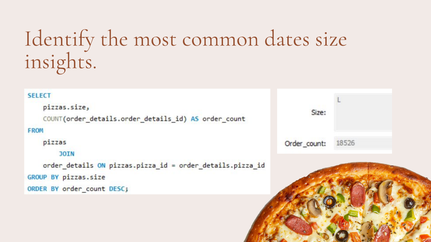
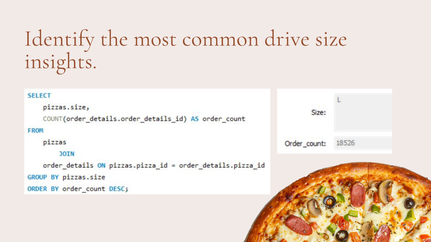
dates: dates -> drive
